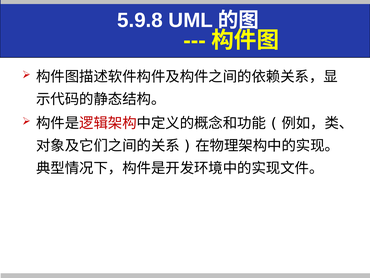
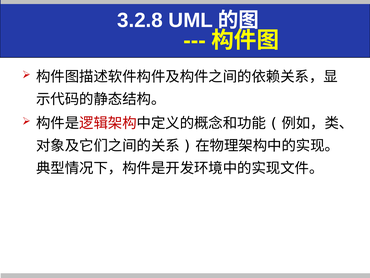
5.9.8: 5.9.8 -> 3.2.8
